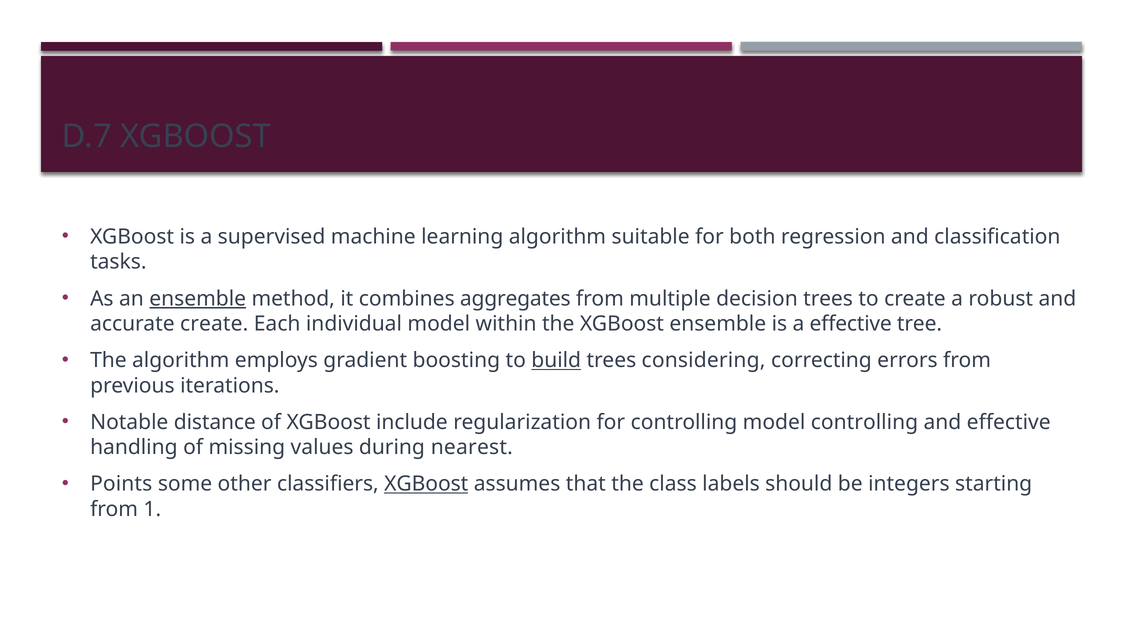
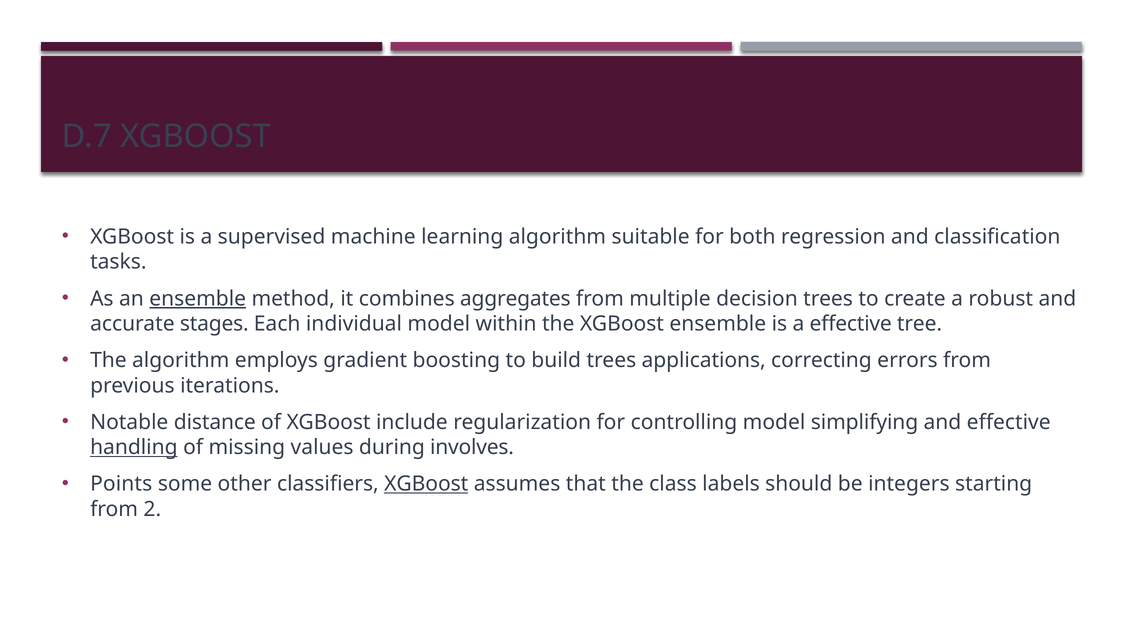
accurate create: create -> stages
build underline: present -> none
considering: considering -> applications
model controlling: controlling -> simplifying
handling underline: none -> present
nearest: nearest -> involves
1: 1 -> 2
